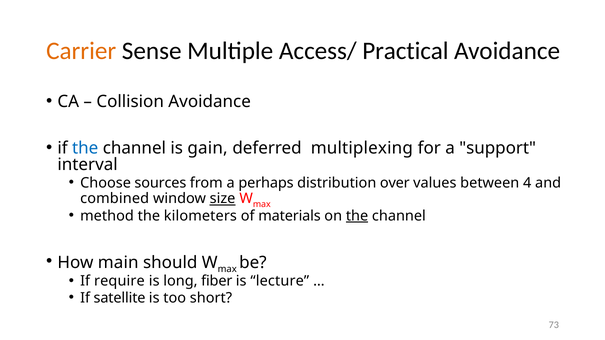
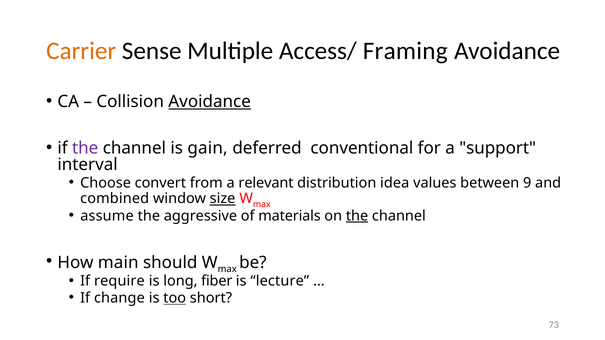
Practical: Practical -> Framing
Avoidance at (210, 102) underline: none -> present
the at (85, 148) colour: blue -> purple
multiplexing: multiplexing -> conventional
sources: sources -> convert
perhaps: perhaps -> relevant
over: over -> idea
4: 4 -> 9
method: method -> assume
kilometers: kilometers -> aggressive
satellite: satellite -> change
too underline: none -> present
